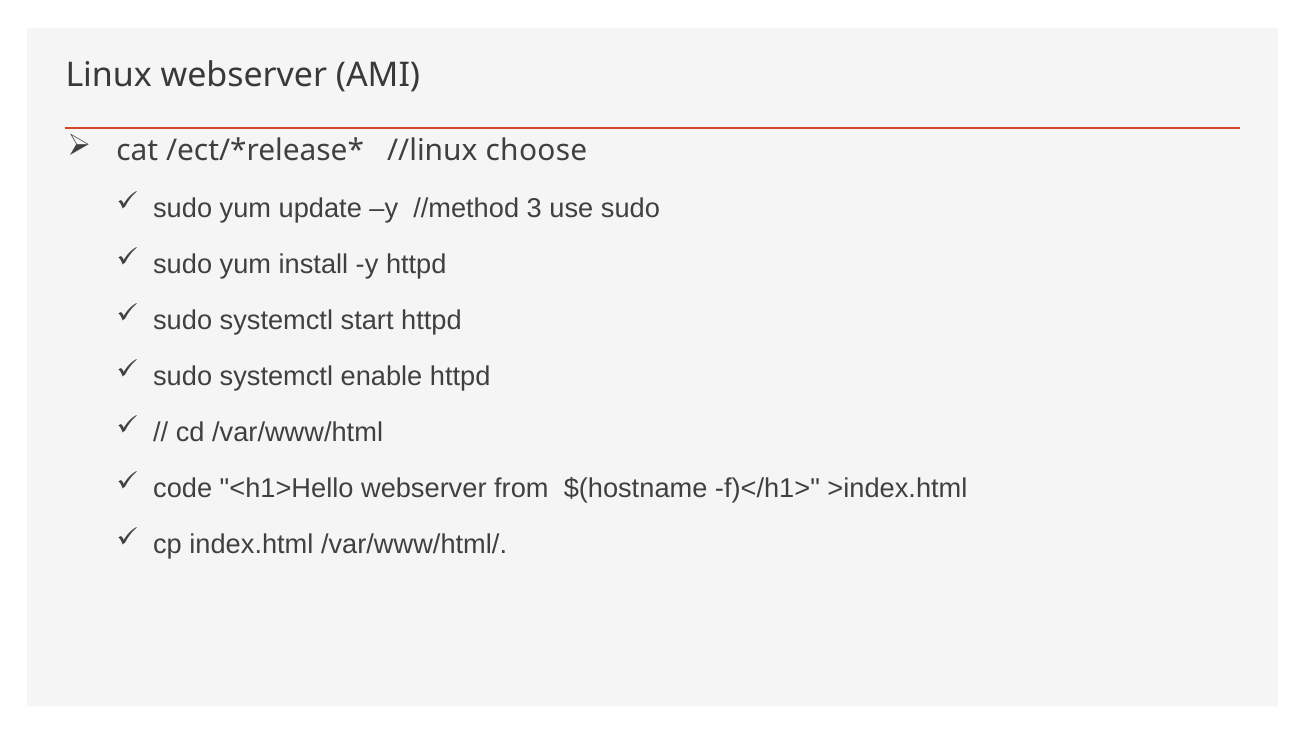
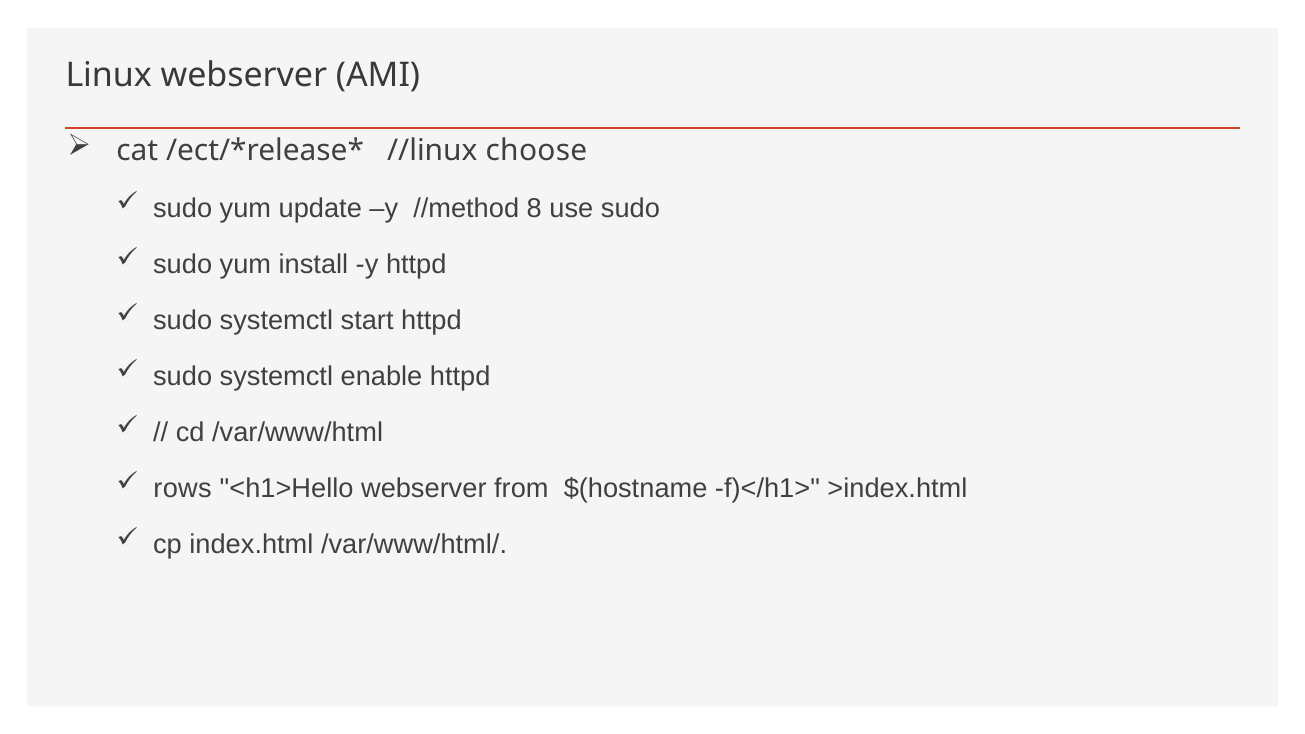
3: 3 -> 8
code: code -> rows
